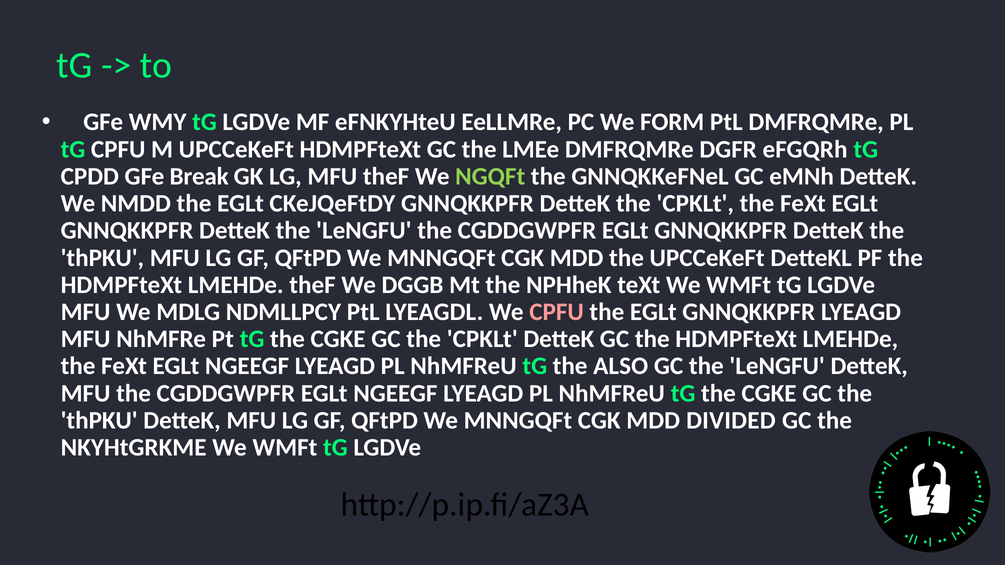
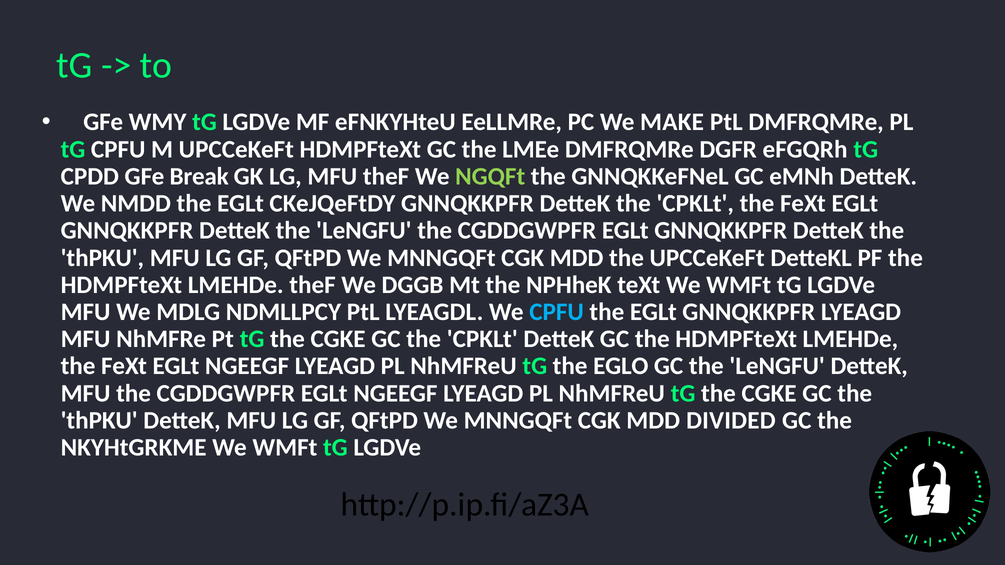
FORM: FORM -> MAKE
CPFU at (557, 312) colour: pink -> light blue
ALSO: ALSO -> EGLO
